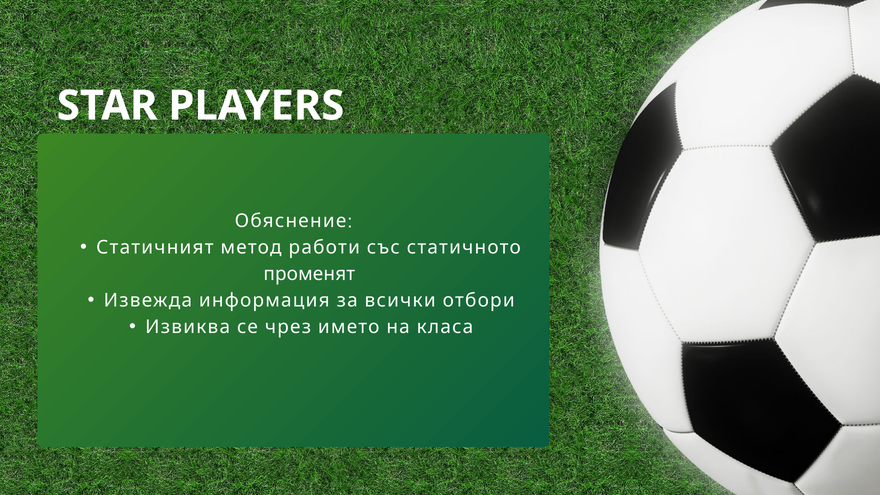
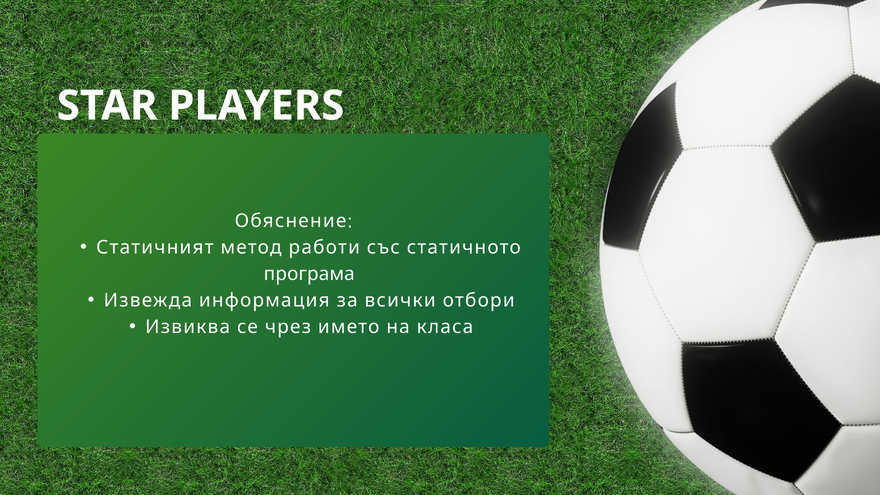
променят: променят -> програма
